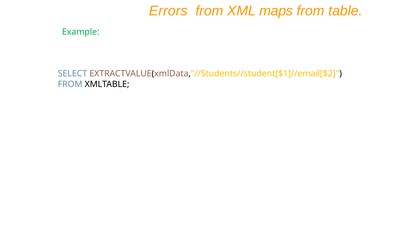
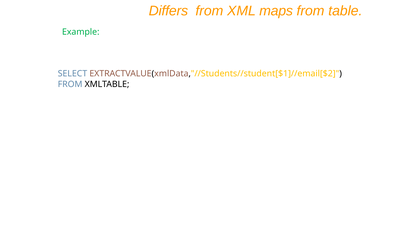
Errors: Errors -> Differs
